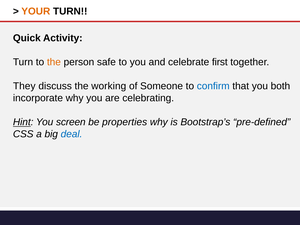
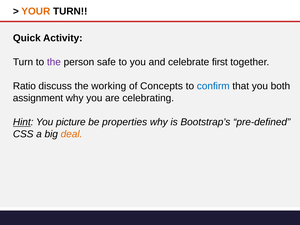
the at (54, 62) colour: orange -> purple
They: They -> Ratio
Someone: Someone -> Concepts
incorporate: incorporate -> assignment
screen: screen -> picture
deal colour: blue -> orange
